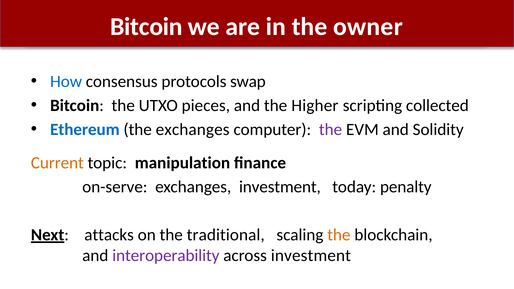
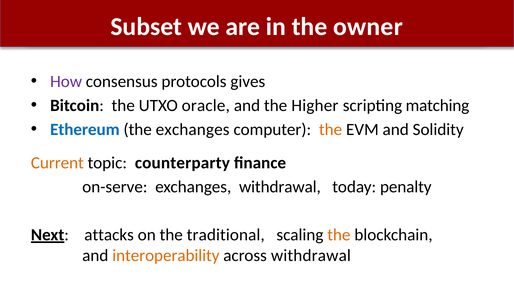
Bitcoin at (146, 27): Bitcoin -> Subset
How colour: blue -> purple
swap: swap -> gives
pieces: pieces -> oracle
collected: collected -> matching
the at (331, 129) colour: purple -> orange
manipulation: manipulation -> counterparty
exchanges investment: investment -> withdrawal
interoperability colour: purple -> orange
across investment: investment -> withdrawal
